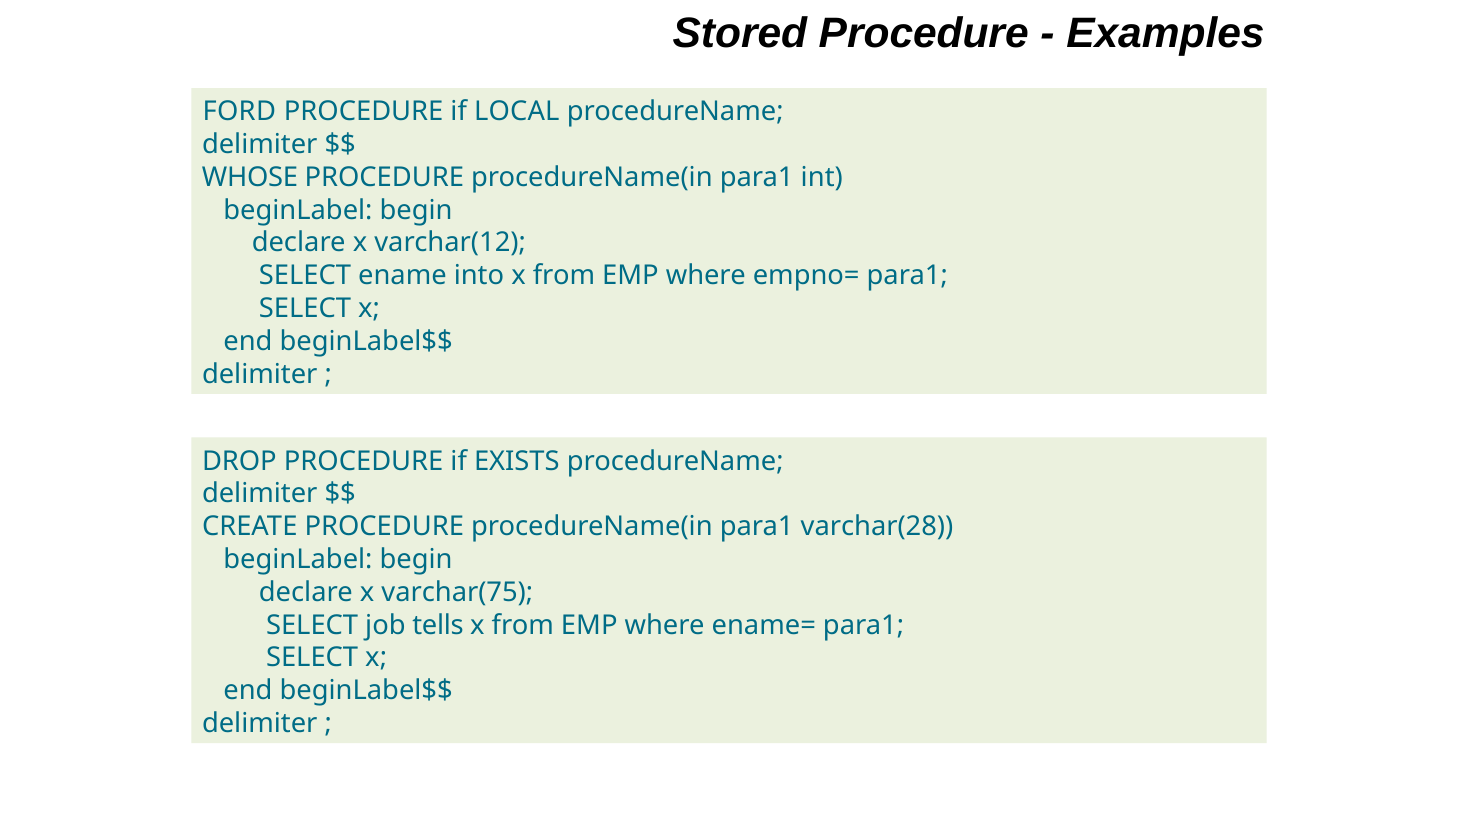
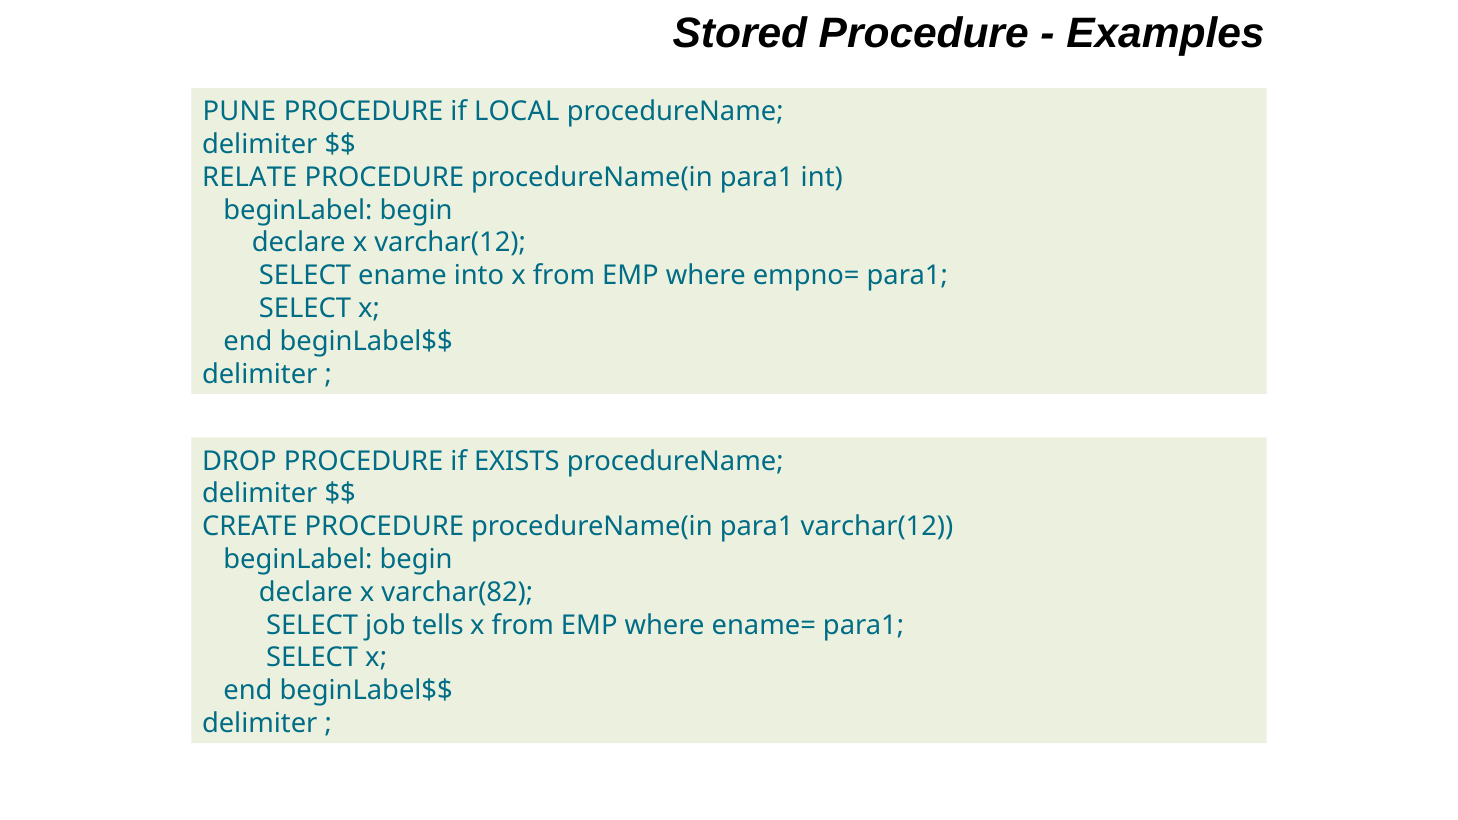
FORD: FORD -> PUNE
WHOSE: WHOSE -> RELATE
para1 varchar(28: varchar(28 -> varchar(12
varchar(75: varchar(75 -> varchar(82
